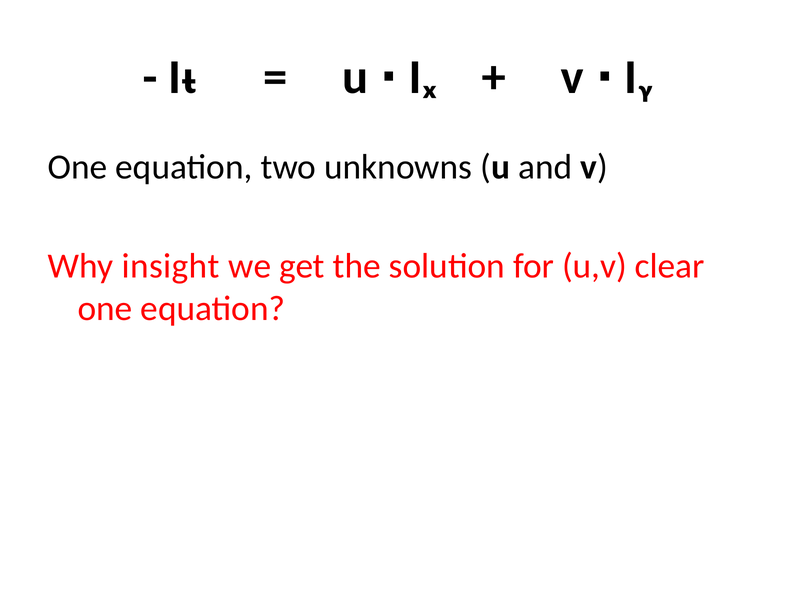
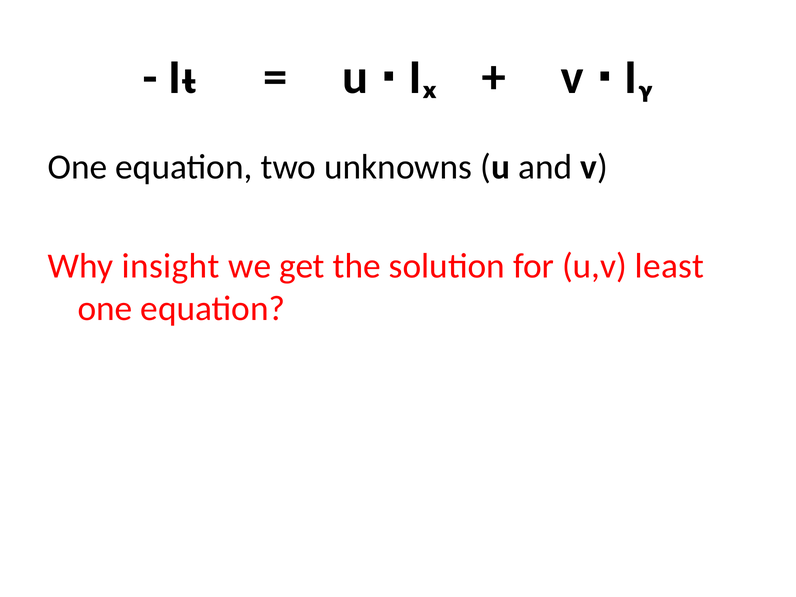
clear: clear -> least
